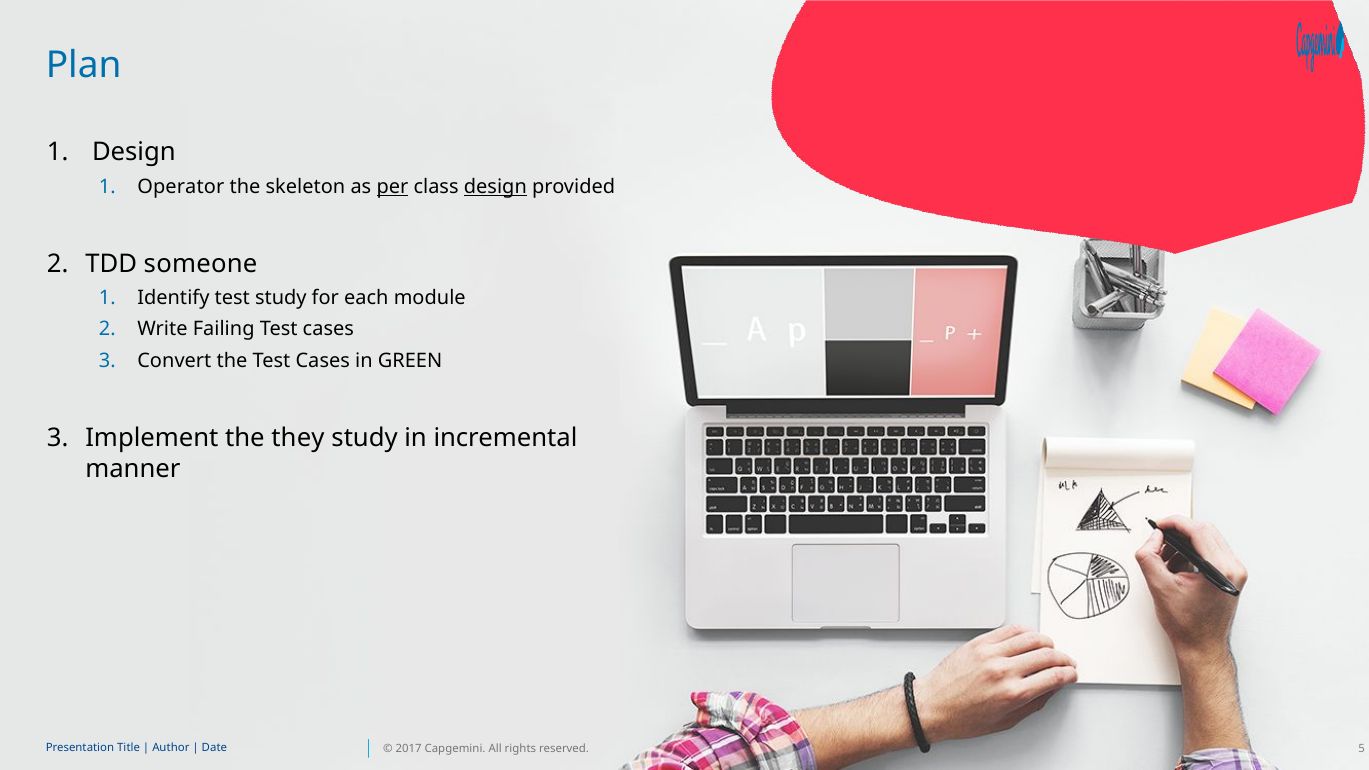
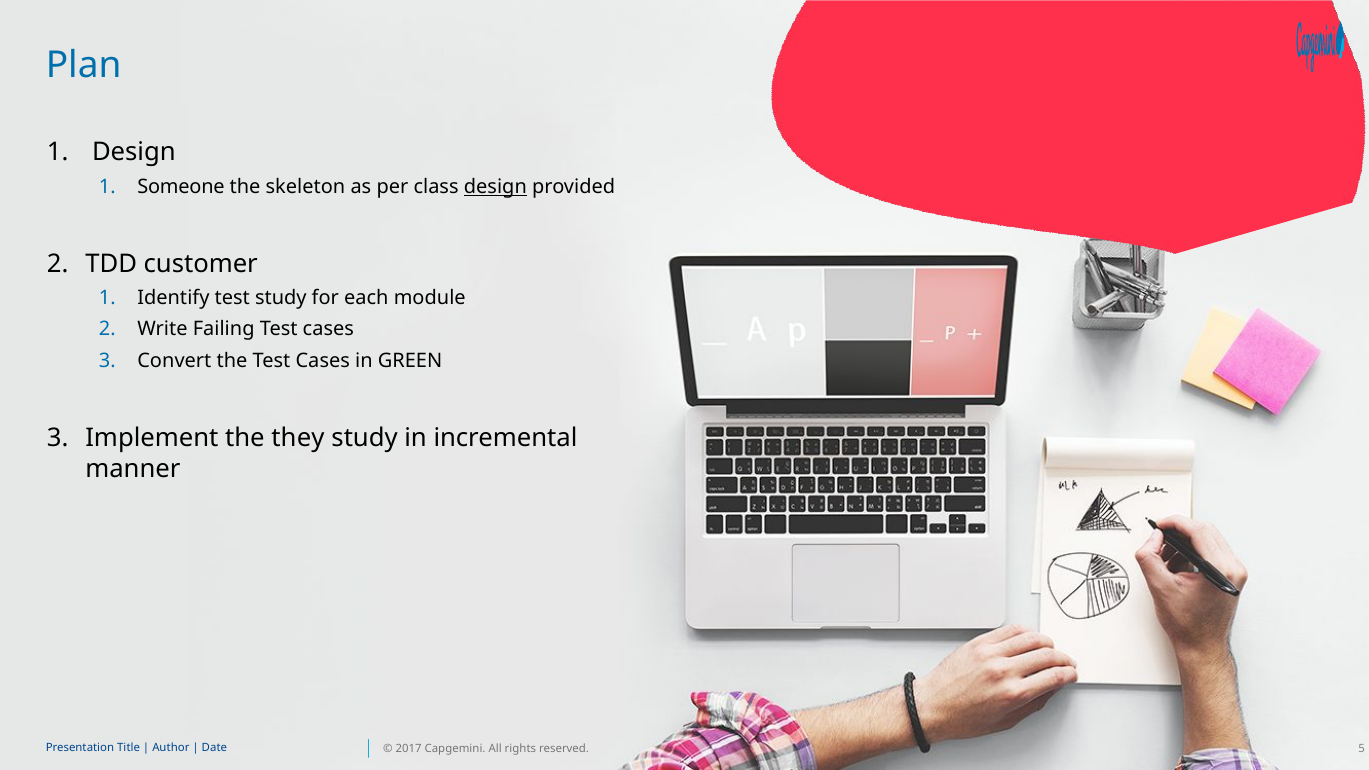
Operator: Operator -> Someone
per underline: present -> none
someone: someone -> customer
